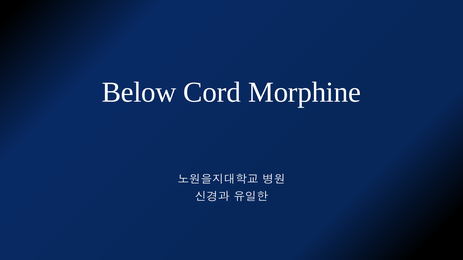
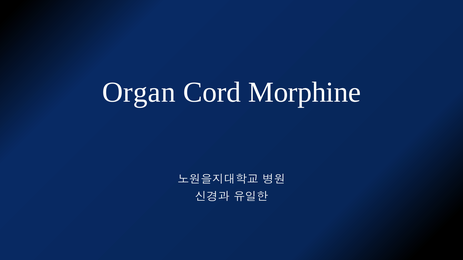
Below: Below -> Organ
